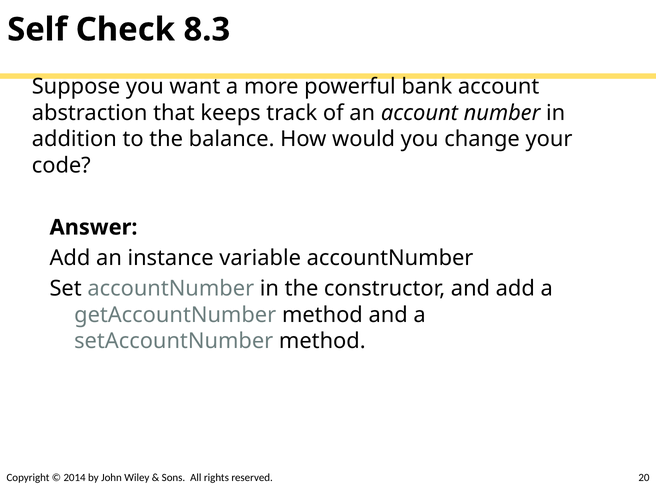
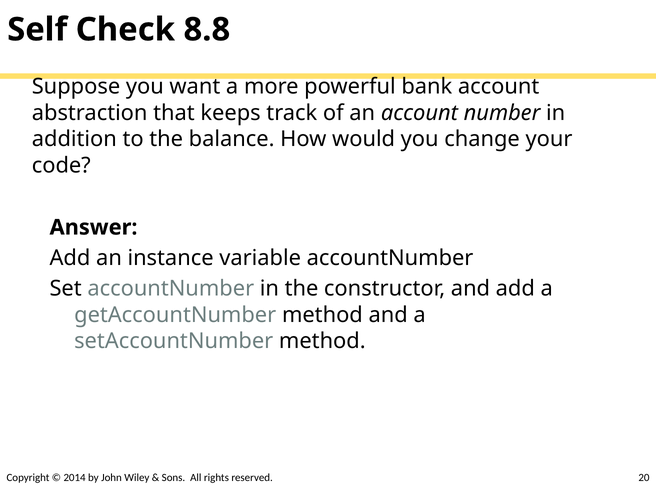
8.3: 8.3 -> 8.8
